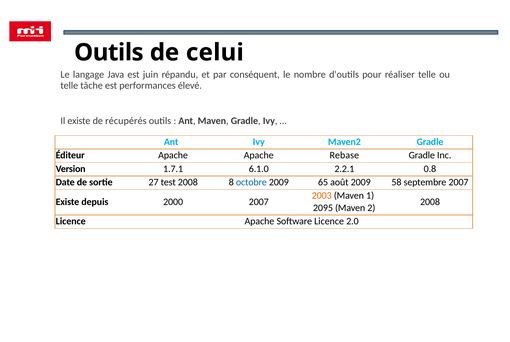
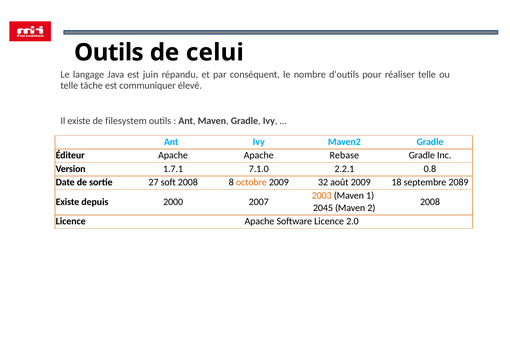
performances: performances -> communiquer
récupérés: récupérés -> filesystem
6.1.0: 6.1.0 -> 7.1.0
test: test -> soft
octobre colour: blue -> orange
65: 65 -> 32
58: 58 -> 18
septembre 2007: 2007 -> 2089
2095: 2095 -> 2045
